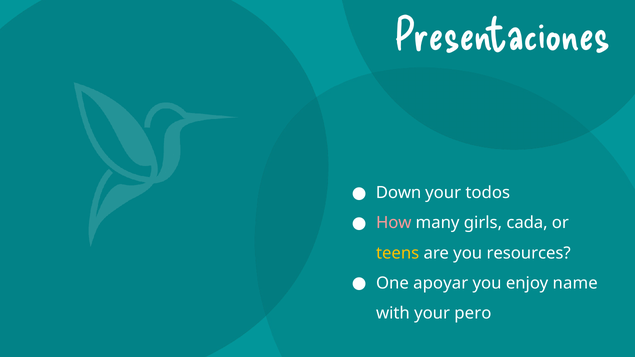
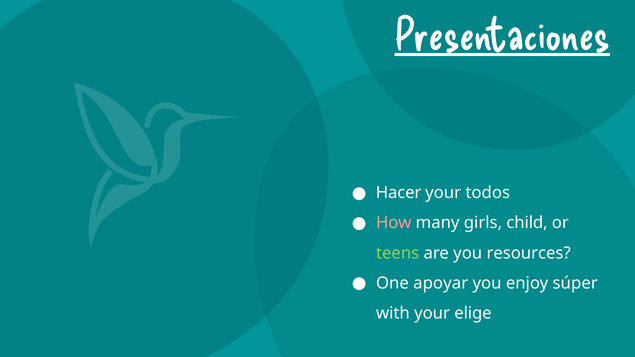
Presentaciones underline: none -> present
Down: Down -> Hacer
cada: cada -> child
teens colour: yellow -> light green
name: name -> súper
pero: pero -> elige
